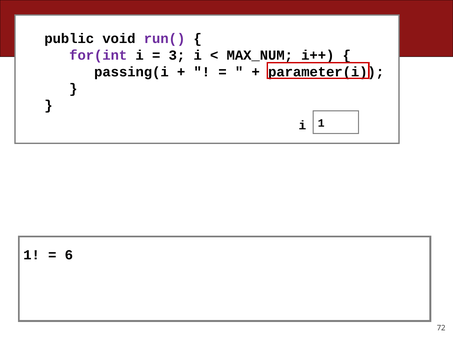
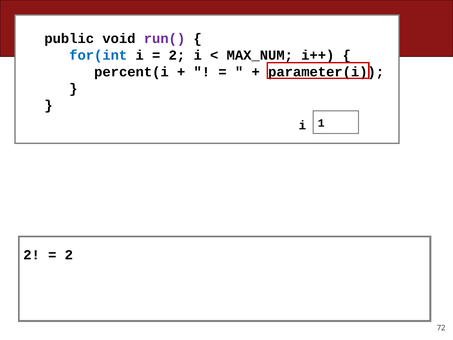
for(int colour: purple -> blue
3 at (177, 55): 3 -> 2
passing(i: passing(i -> percent(i
1 at (32, 255): 1 -> 2
6 at (69, 255): 6 -> 2
